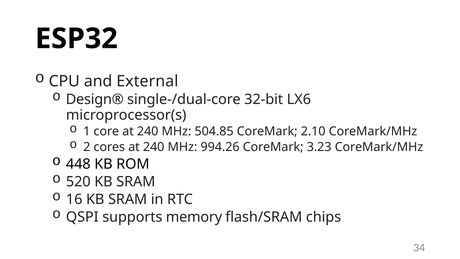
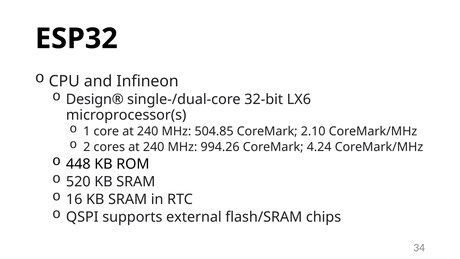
External: External -> Infineon
3.23: 3.23 -> 4.24
memory: memory -> external
